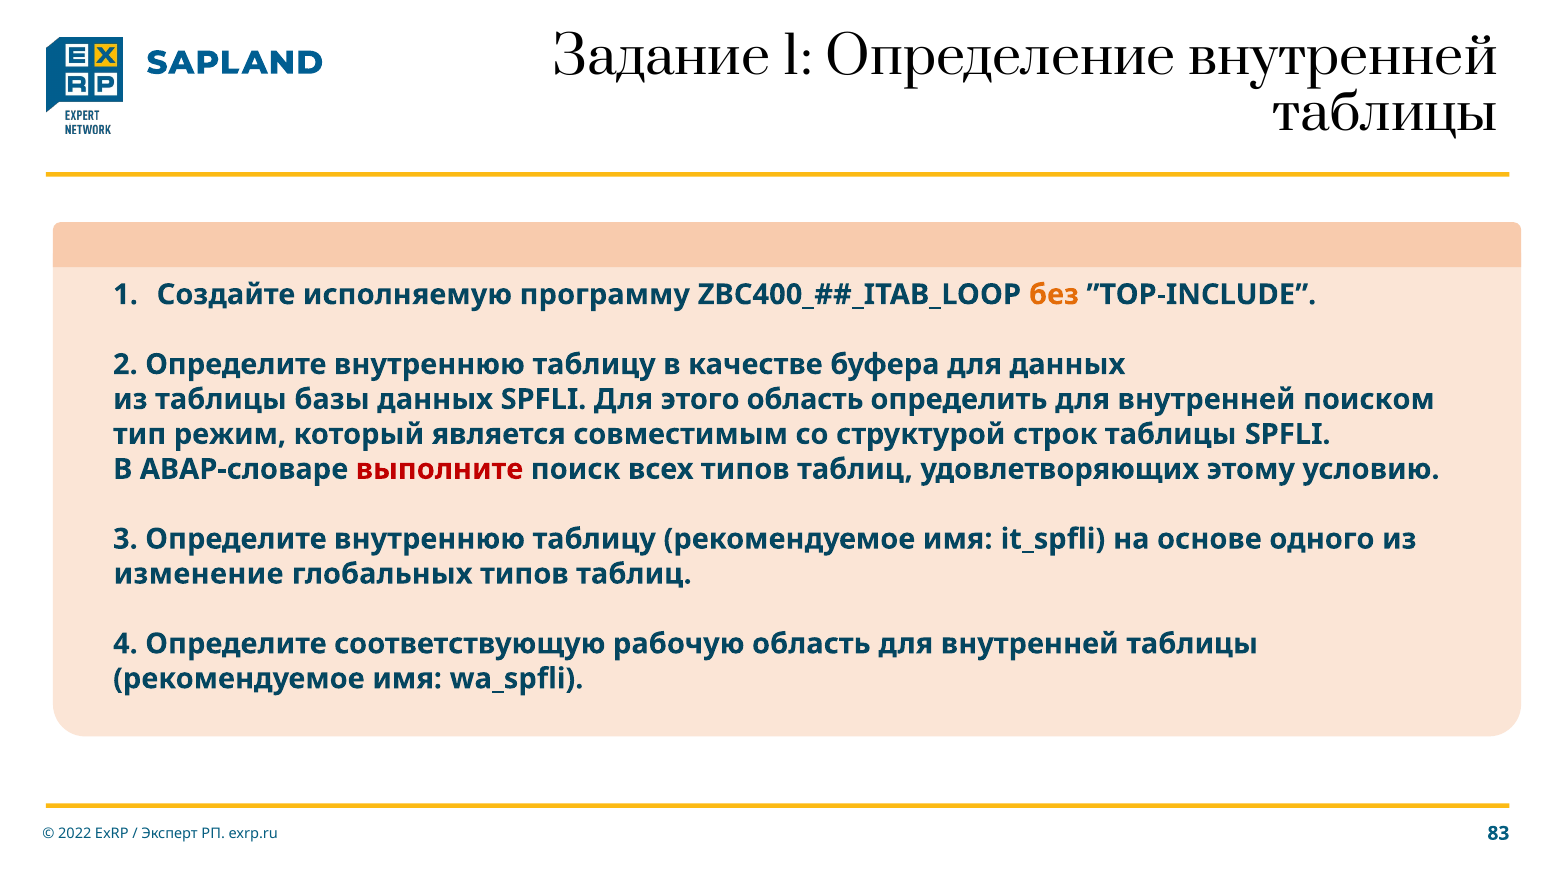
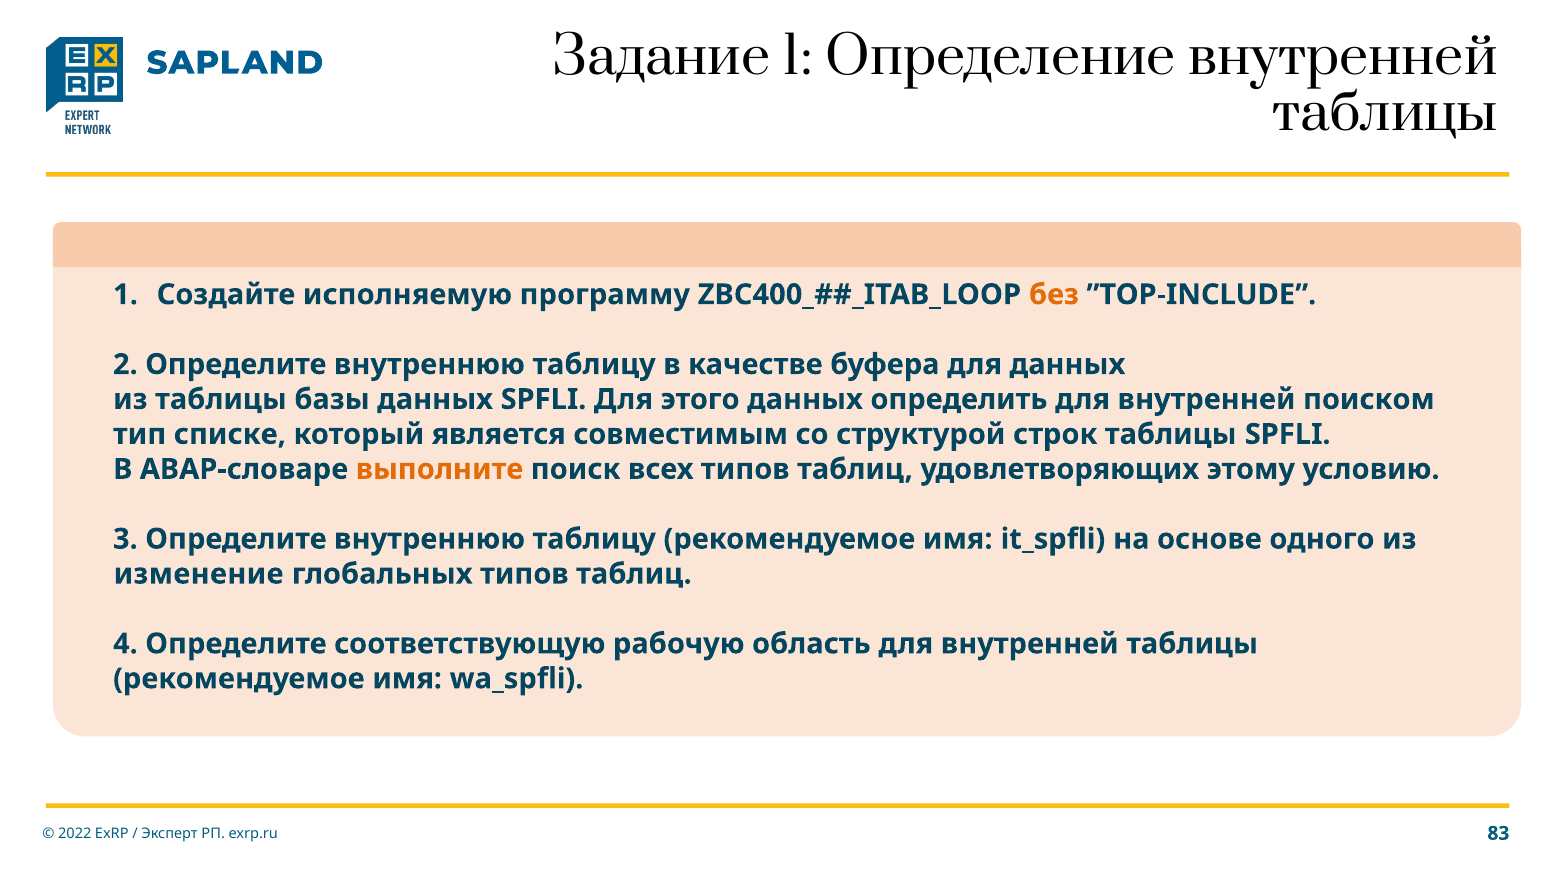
этого область: область -> данных
режим: режим -> списке
выполните colour: red -> orange
